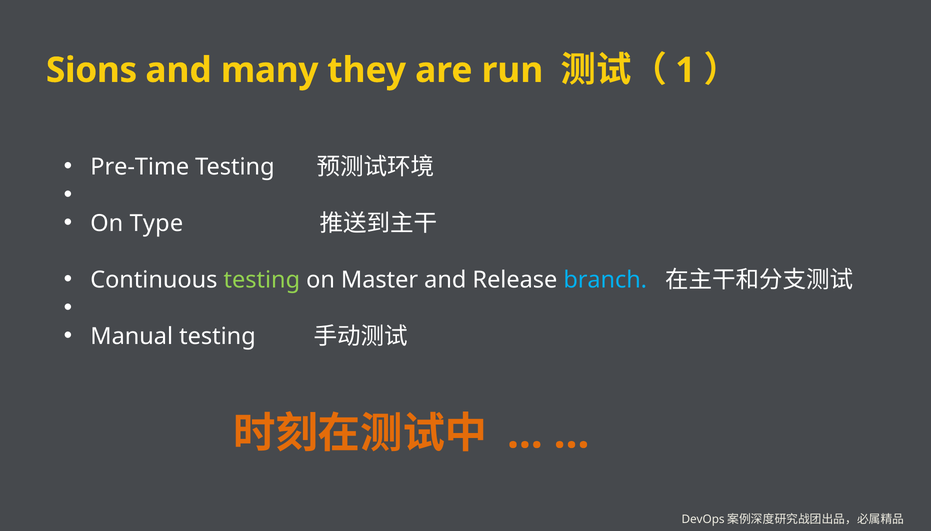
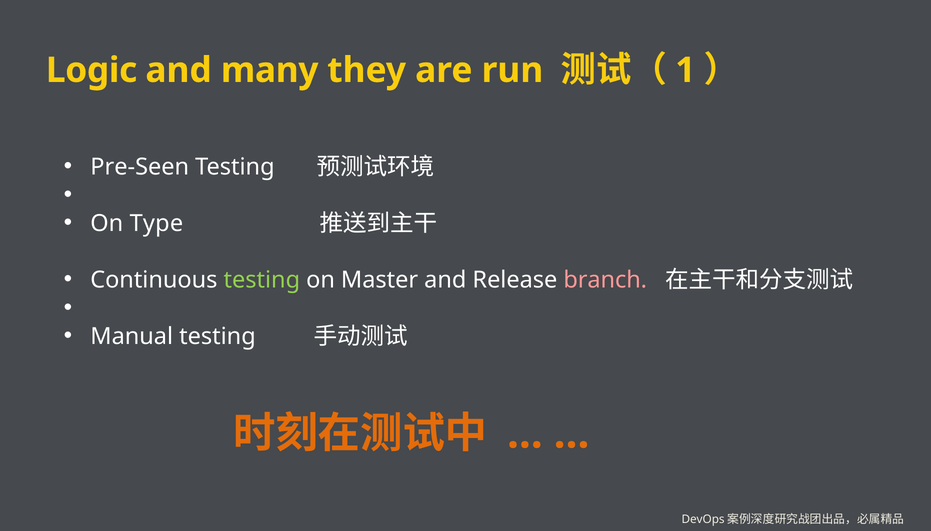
Sions: Sions -> Logic
Pre-Time: Pre-Time -> Pre-Seen
branch colour: light blue -> pink
